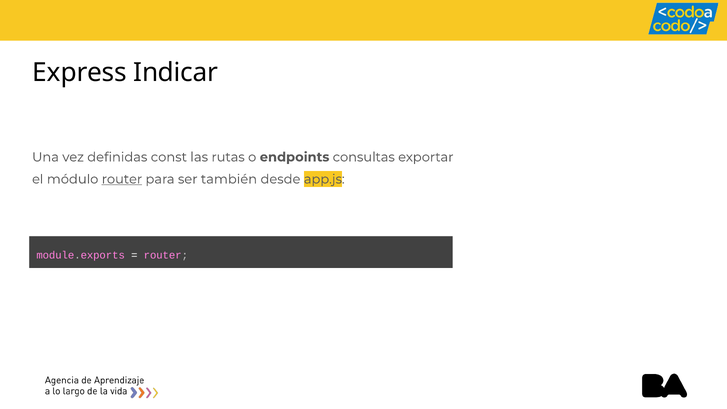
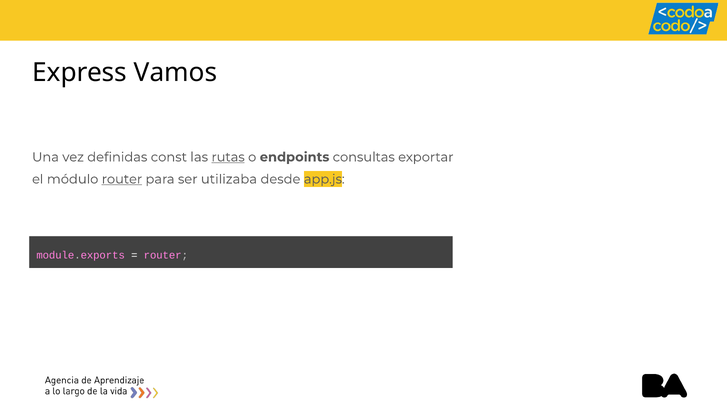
Indicar: Indicar -> Vamos
rutas underline: none -> present
también: también -> utilizaba
